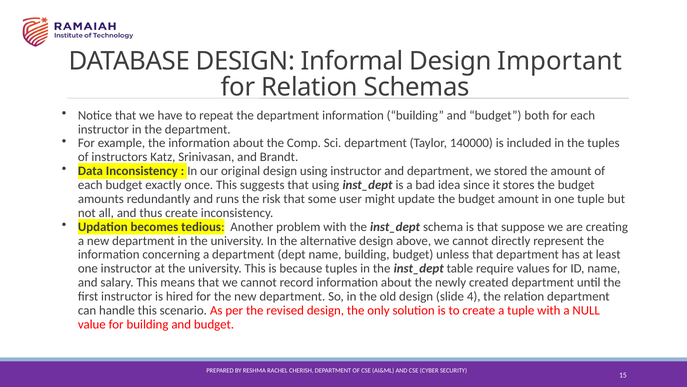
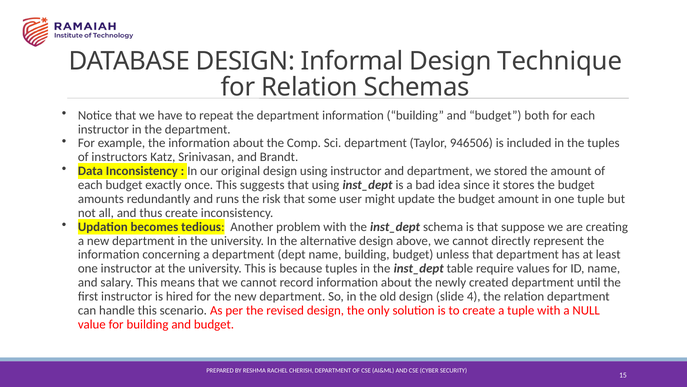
Important: Important -> Technique
140000: 140000 -> 946506
